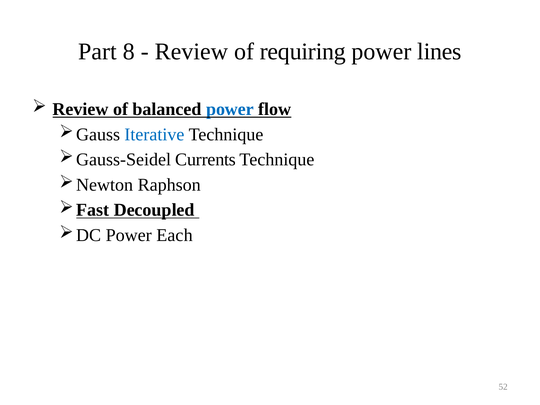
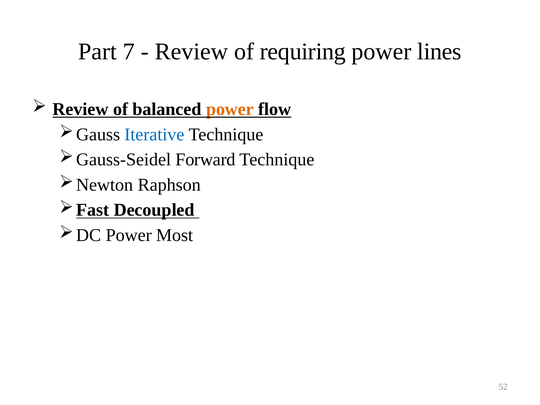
8: 8 -> 7
power at (230, 109) colour: blue -> orange
Currents: Currents -> Forward
Each: Each -> Most
